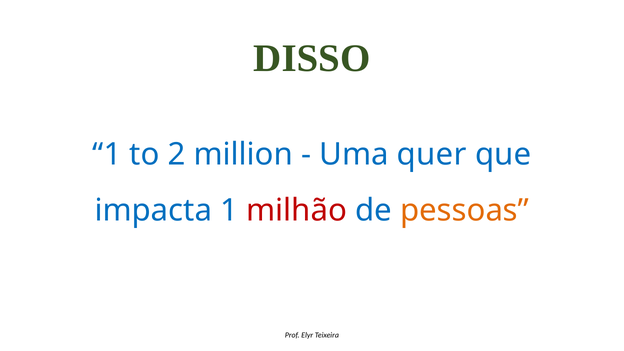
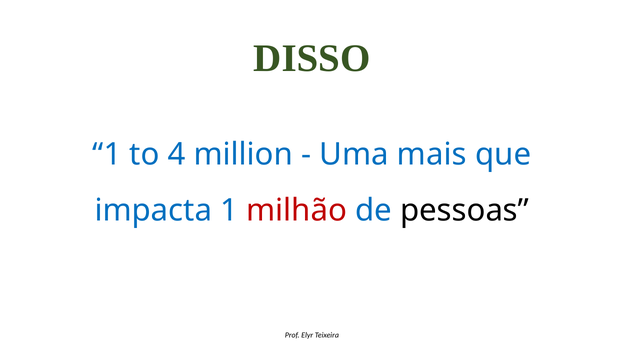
2: 2 -> 4
quer: quer -> mais
pessoas colour: orange -> black
